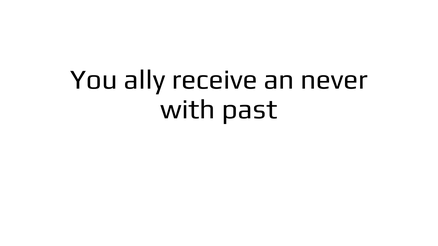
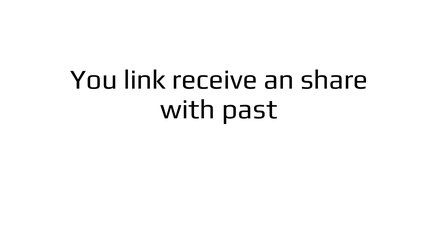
ally: ally -> link
never: never -> share
